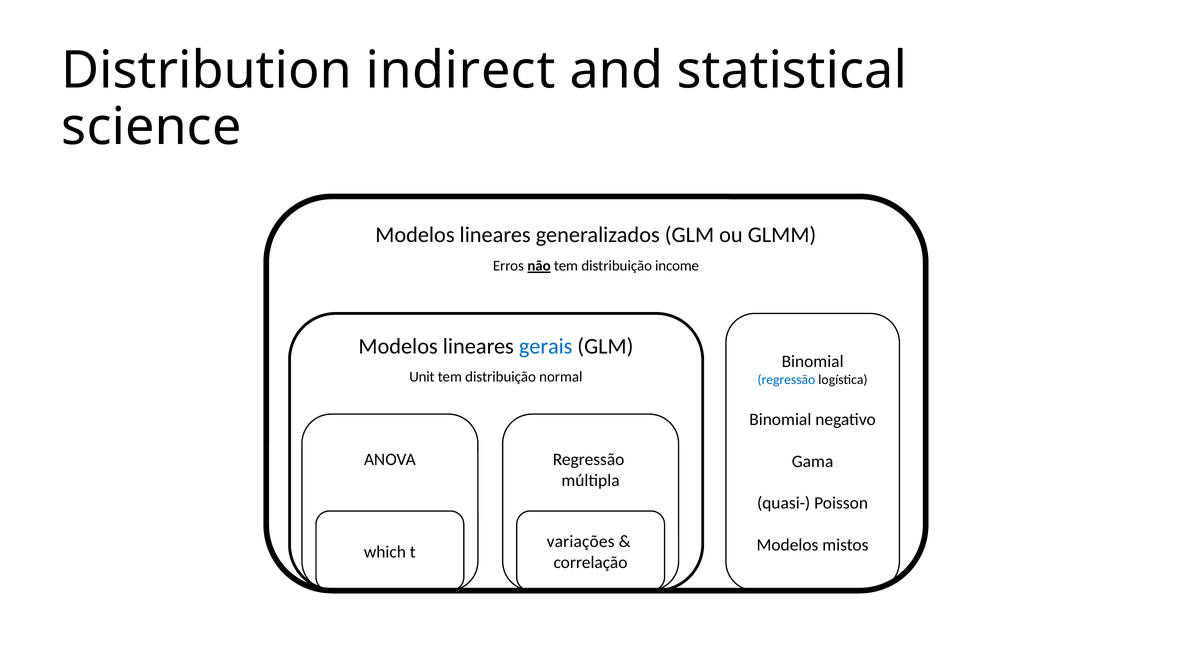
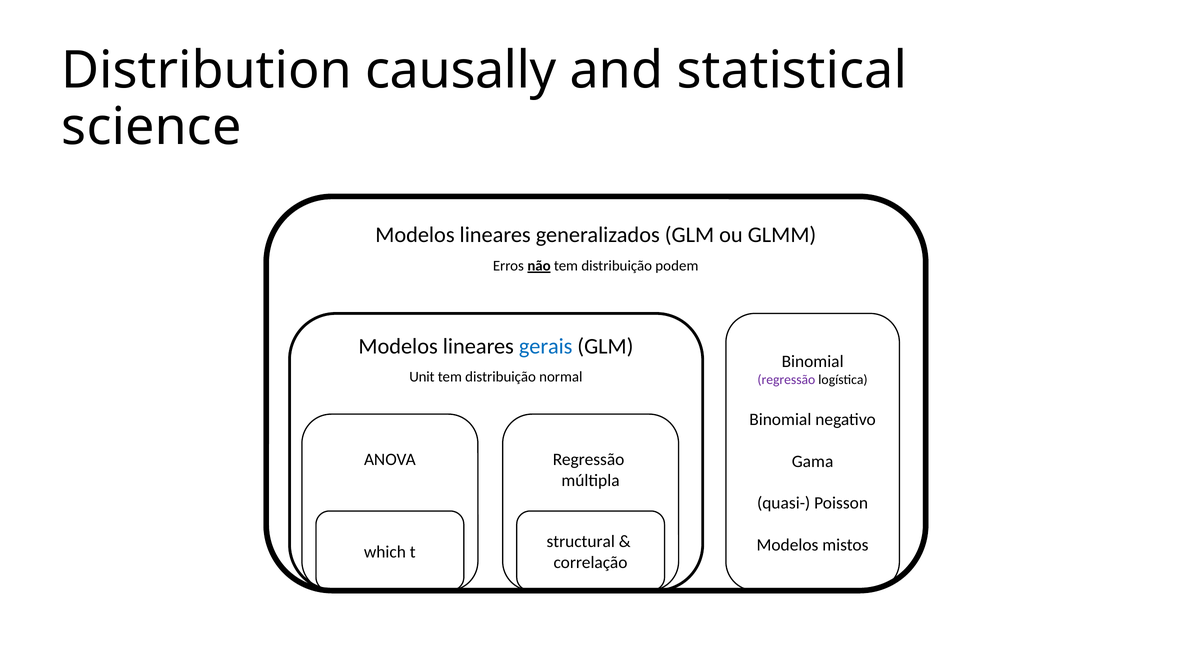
indirect: indirect -> causally
income: income -> podem
regressão at (786, 380) colour: blue -> purple
variações: variações -> structural
